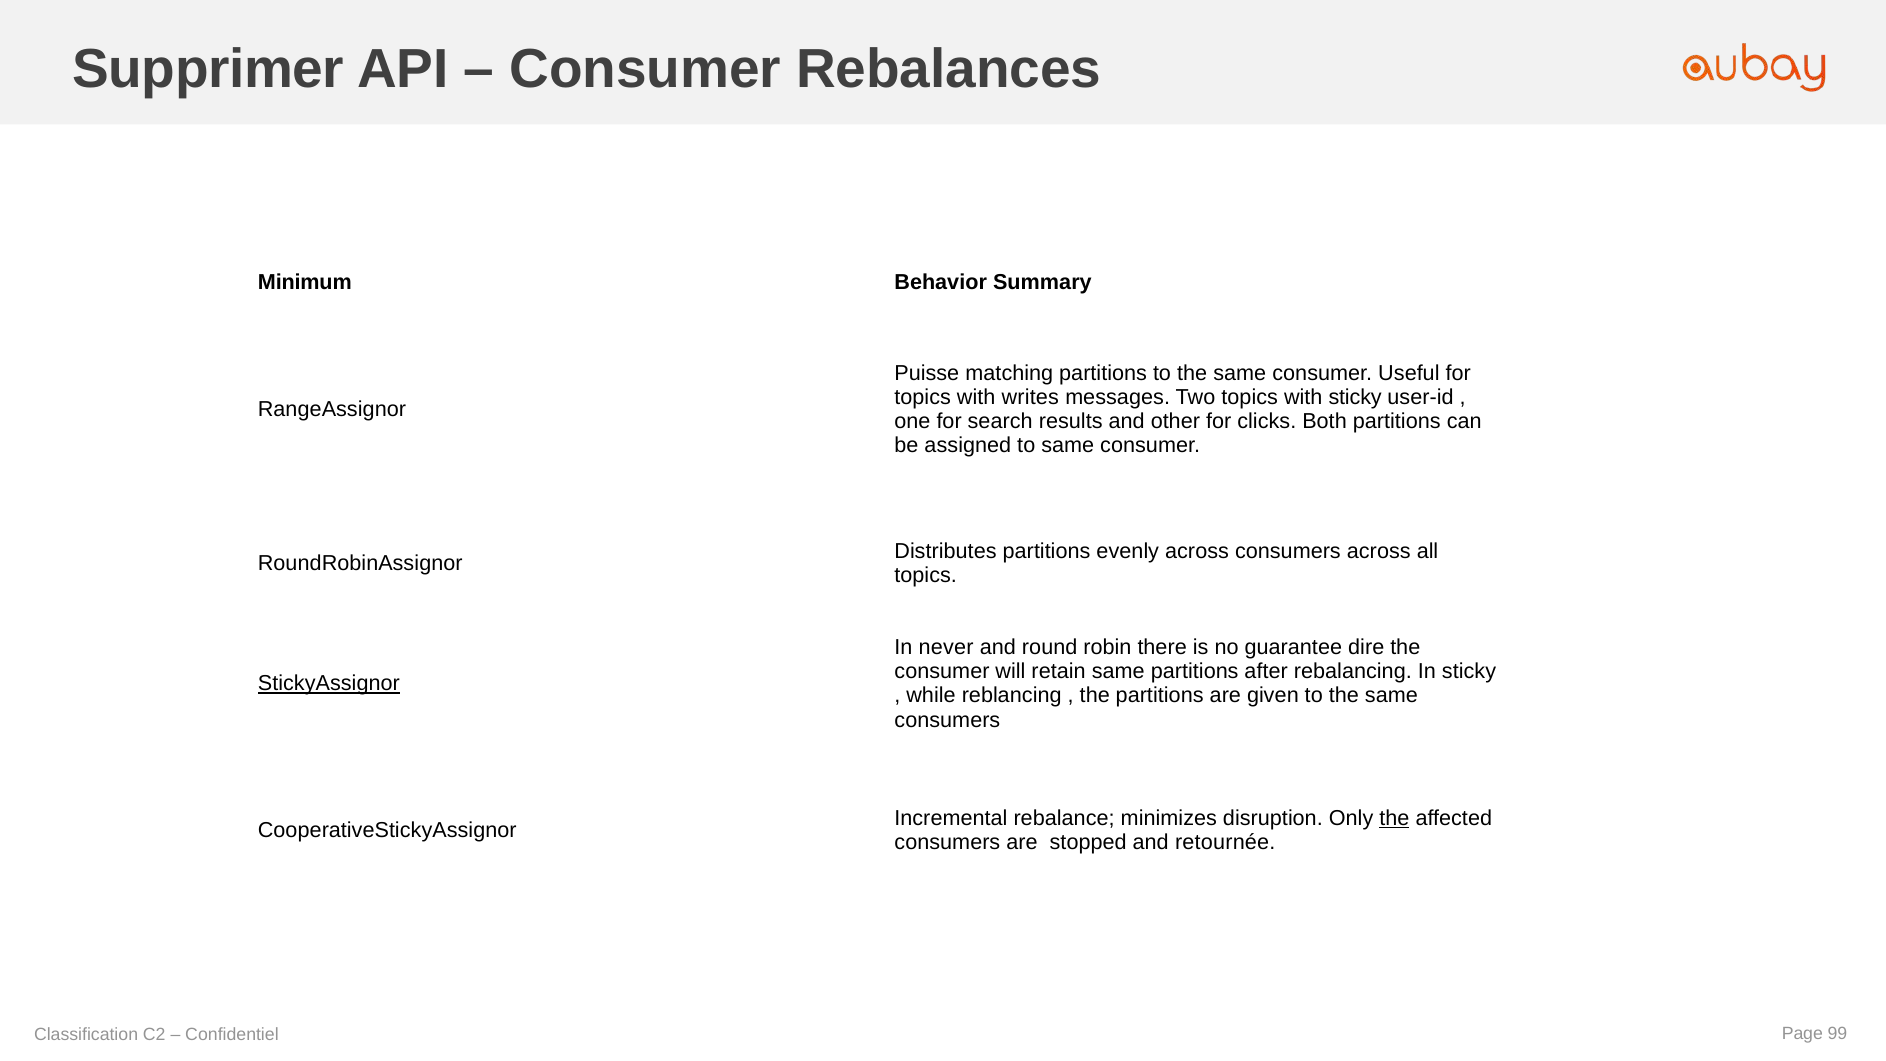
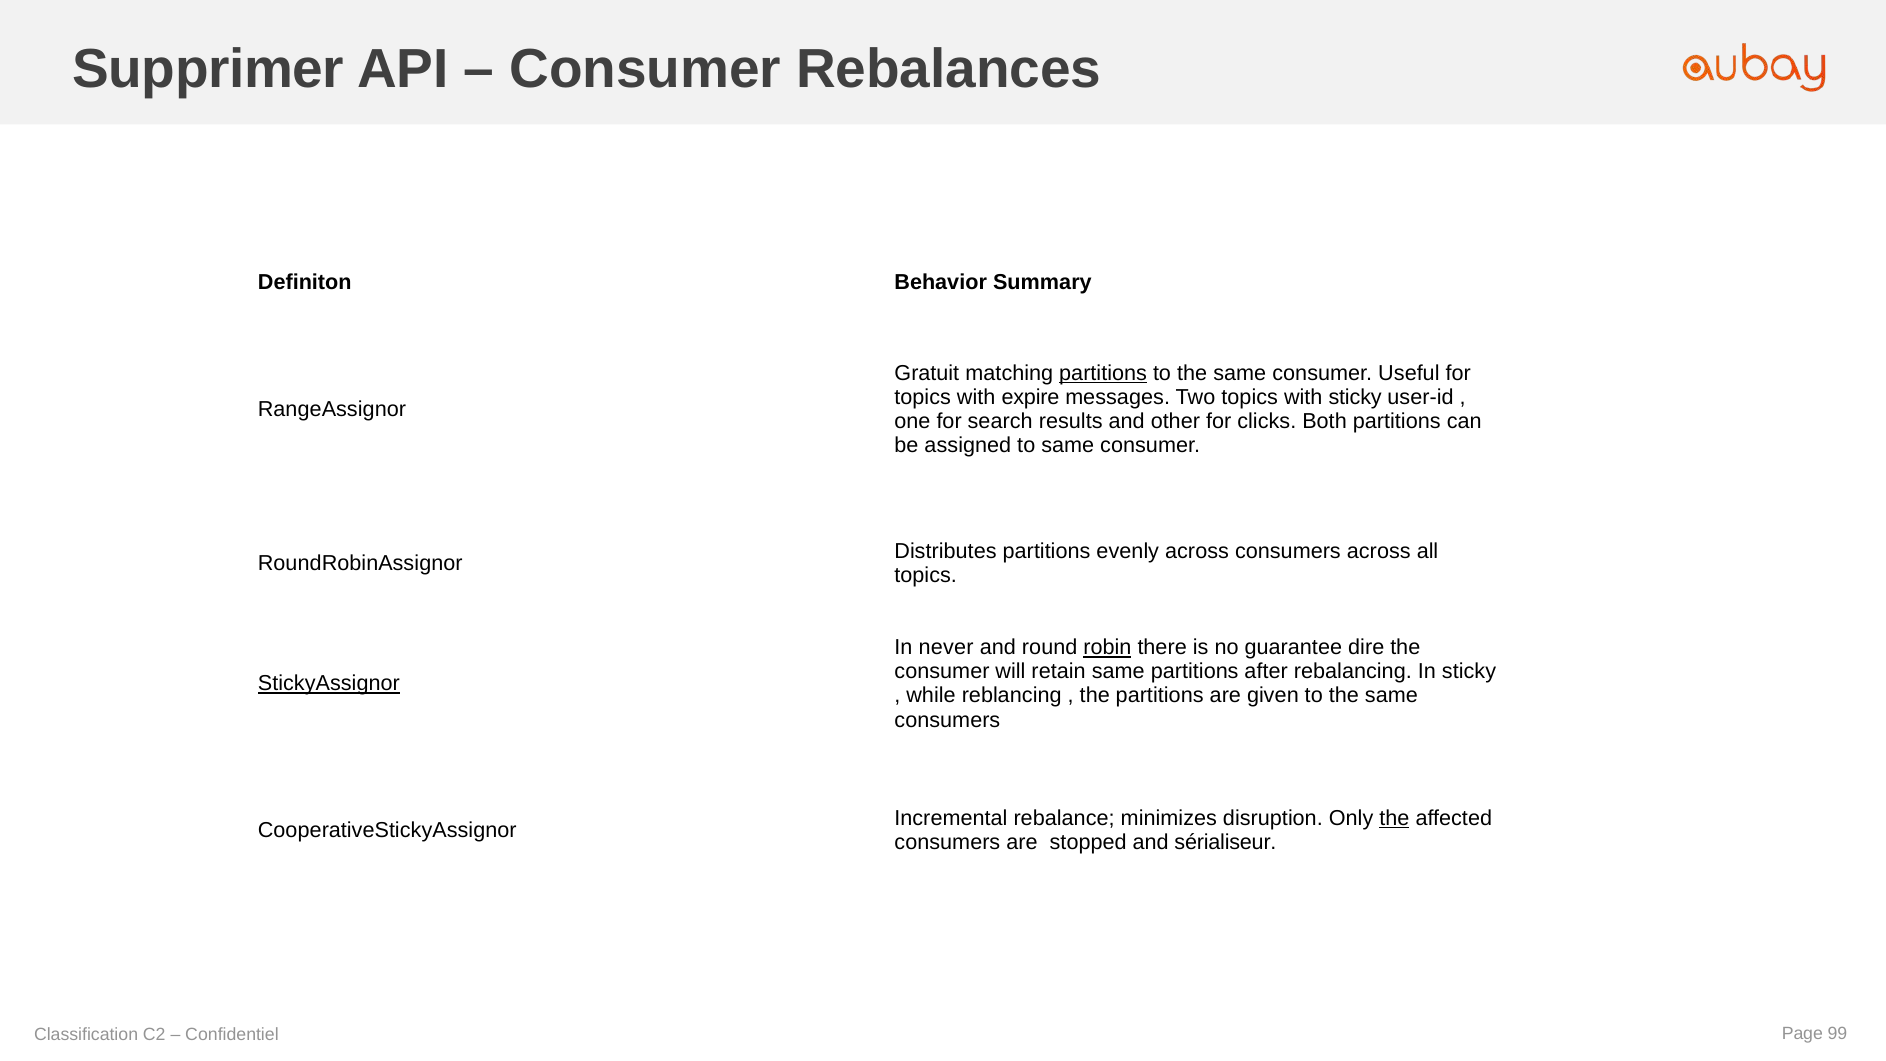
Minimum: Minimum -> Definiton
Puisse: Puisse -> Gratuit
partitions at (1103, 373) underline: none -> present
writes: writes -> expire
robin underline: none -> present
retournée: retournée -> sérialiseur
